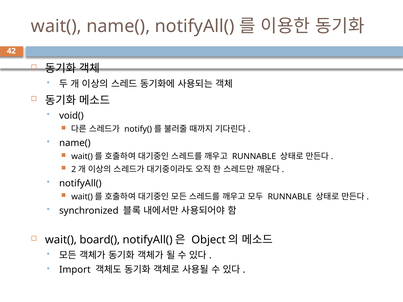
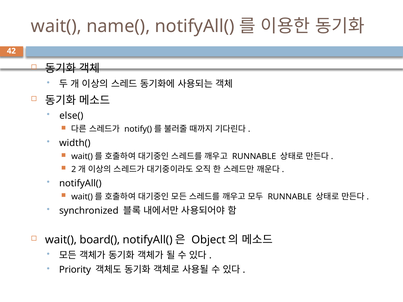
void(: void( -> else(
name( at (75, 143): name( -> width(
Import: Import -> Priority
